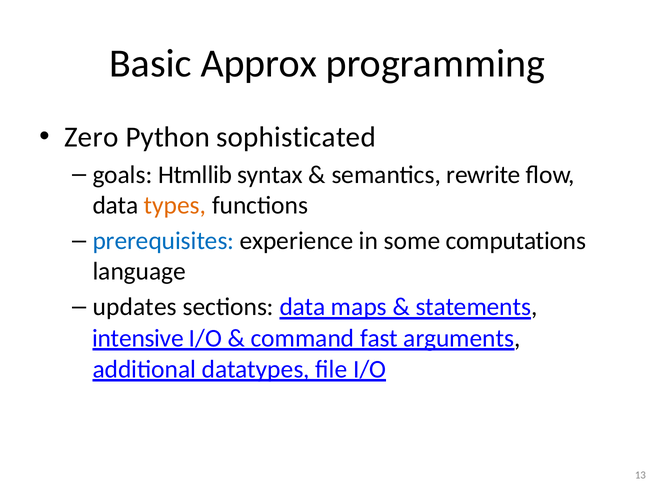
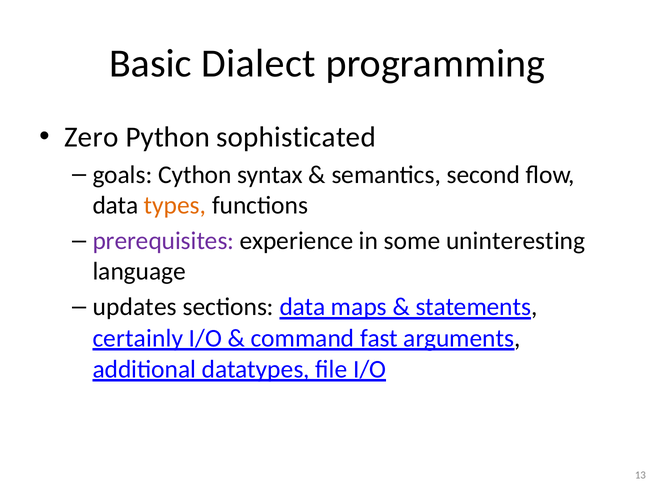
Approx: Approx -> Dialect
Htmllib: Htmllib -> Cython
rewrite: rewrite -> second
prerequisites colour: blue -> purple
computations: computations -> uninteresting
intensive: intensive -> certainly
